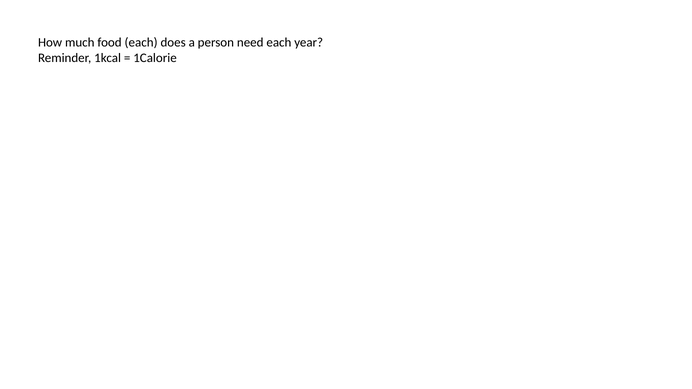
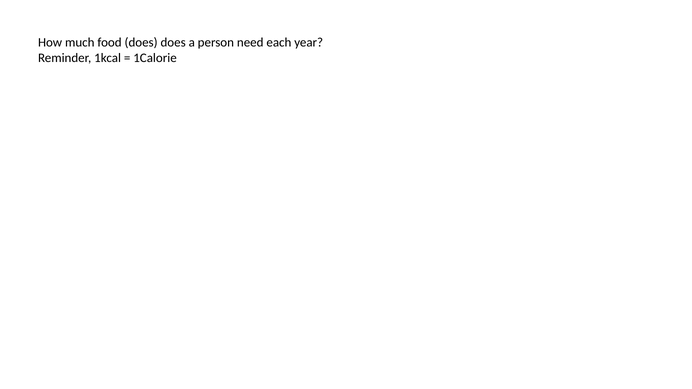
food each: each -> does
